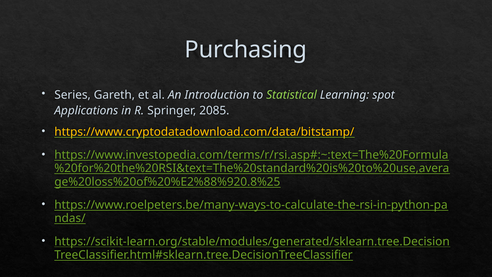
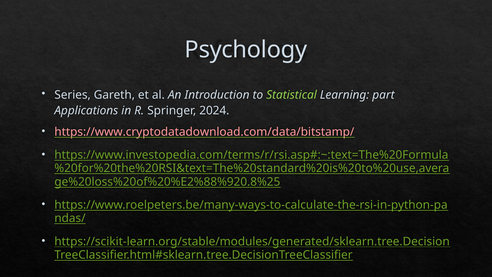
Purchasing: Purchasing -> Psychology
spot: spot -> part
2085: 2085 -> 2024
https://www.cryptodatadownload.com/data/bitstamp/ colour: yellow -> pink
